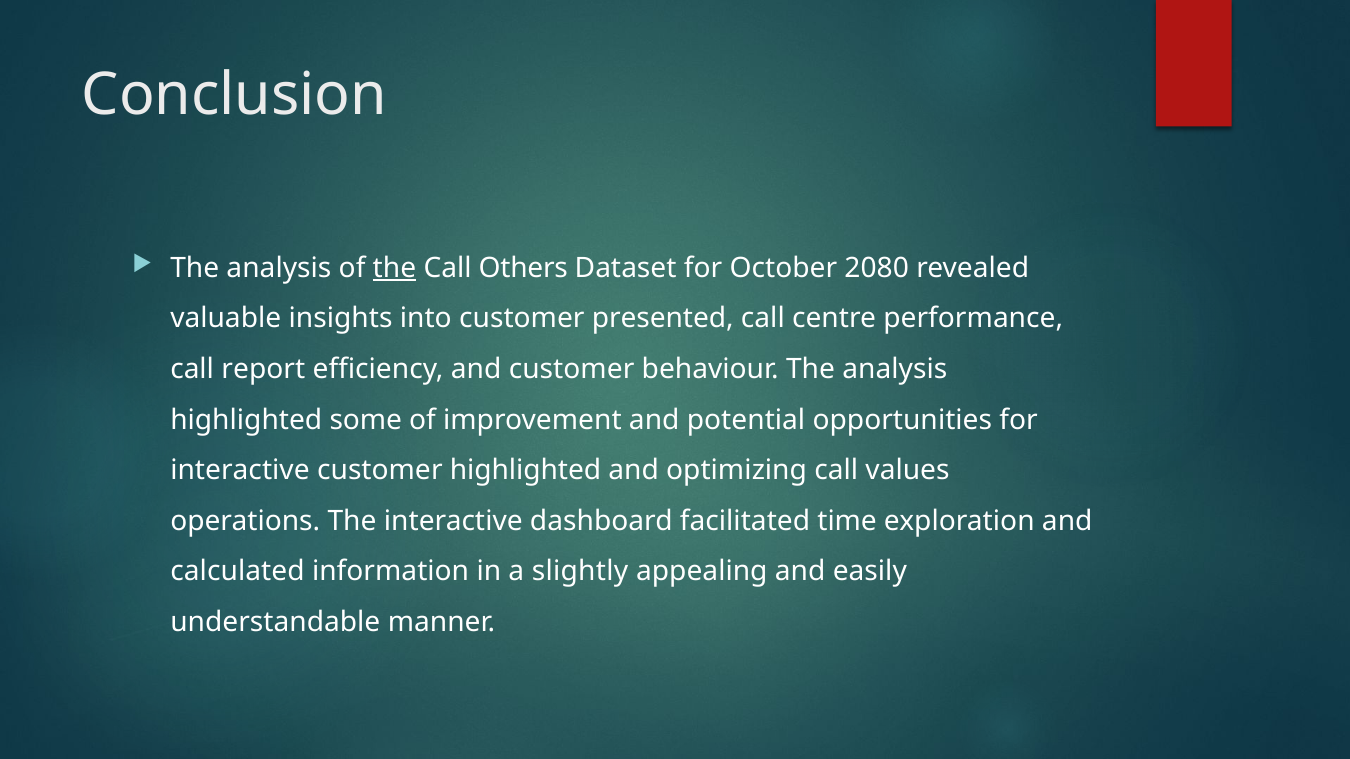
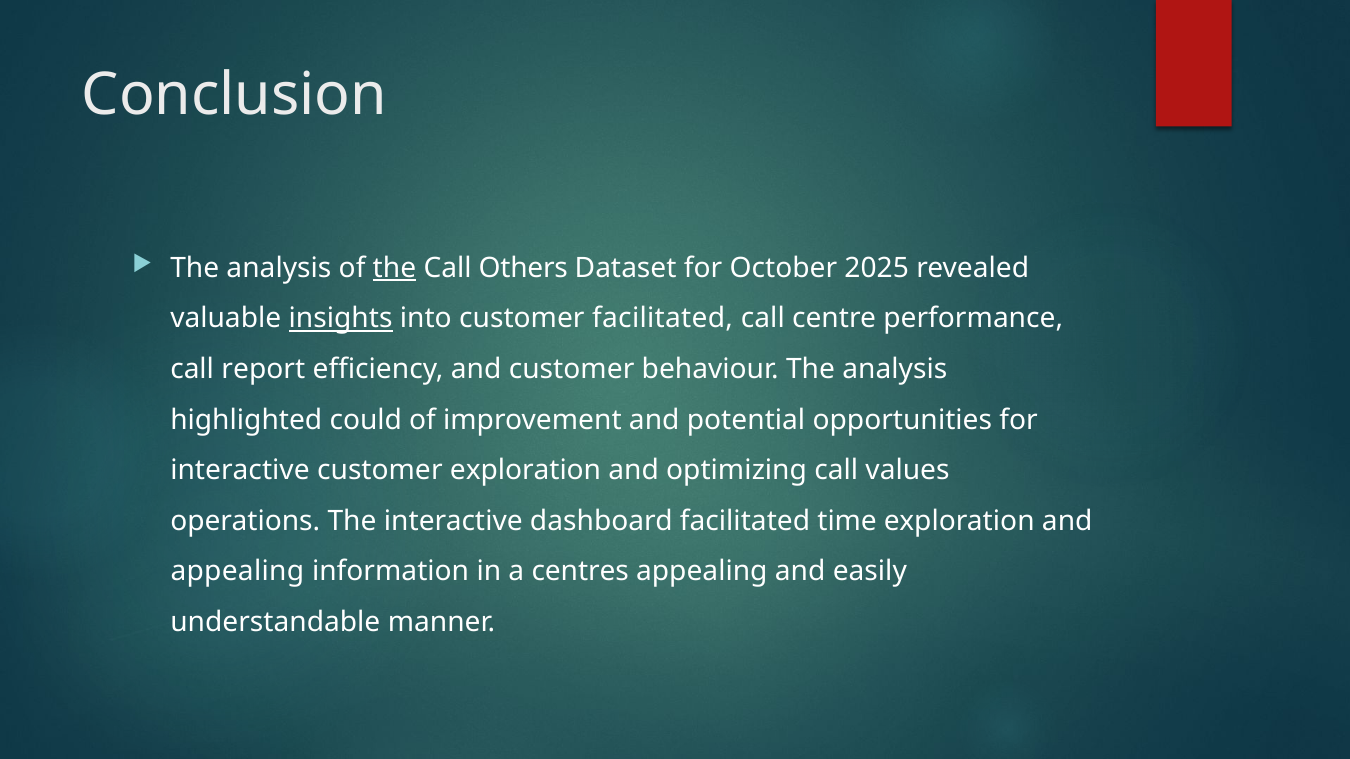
2080: 2080 -> 2025
insights underline: none -> present
customer presented: presented -> facilitated
some: some -> could
customer highlighted: highlighted -> exploration
calculated at (237, 572): calculated -> appealing
slightly: slightly -> centres
